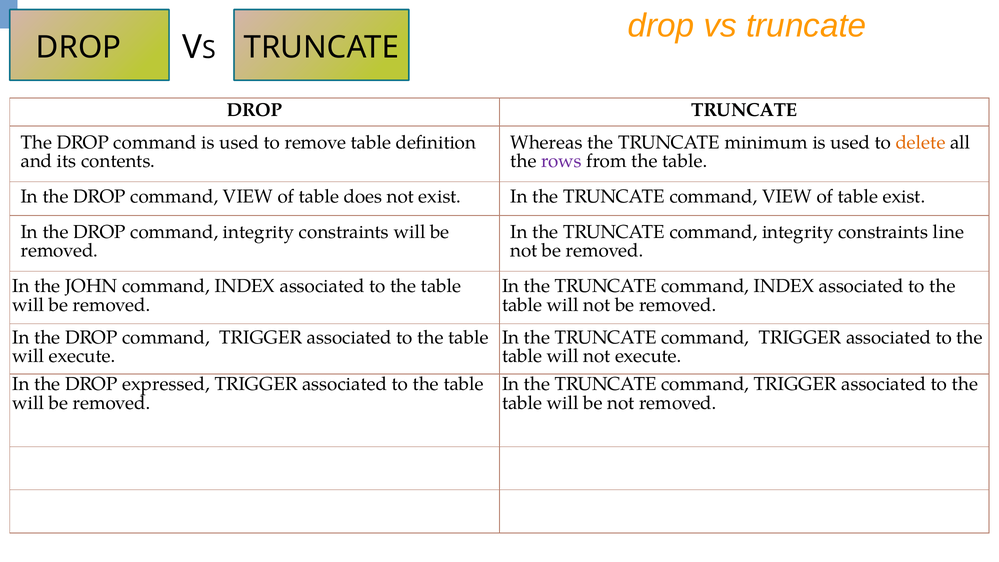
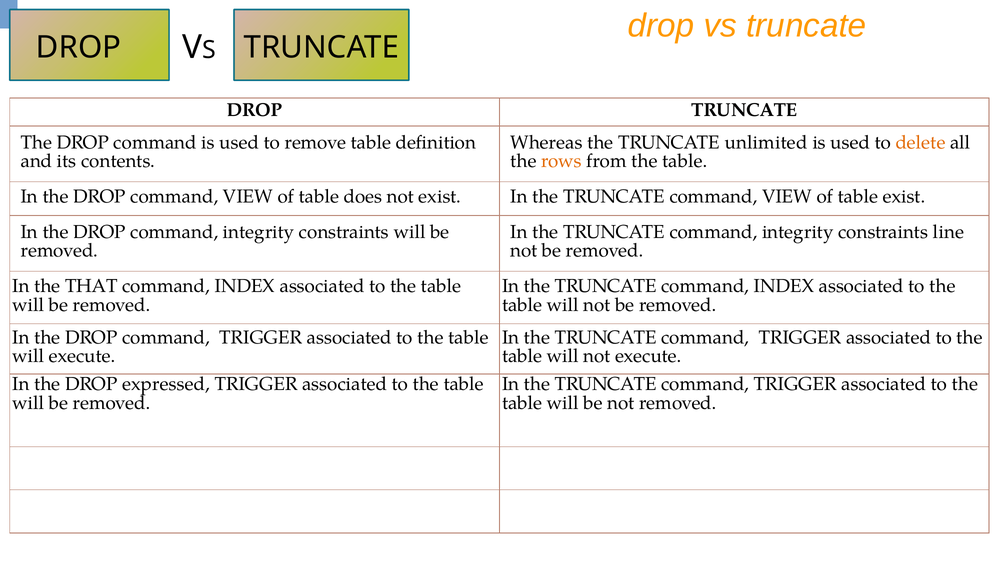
minimum: minimum -> unlimited
rows colour: purple -> orange
JOHN: JOHN -> THAT
